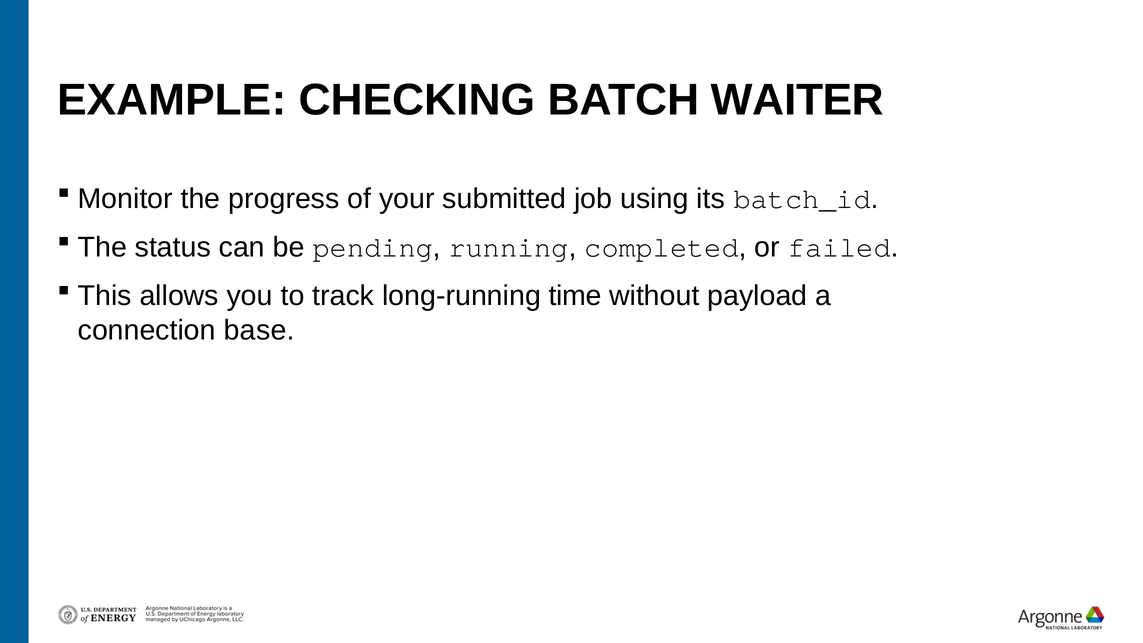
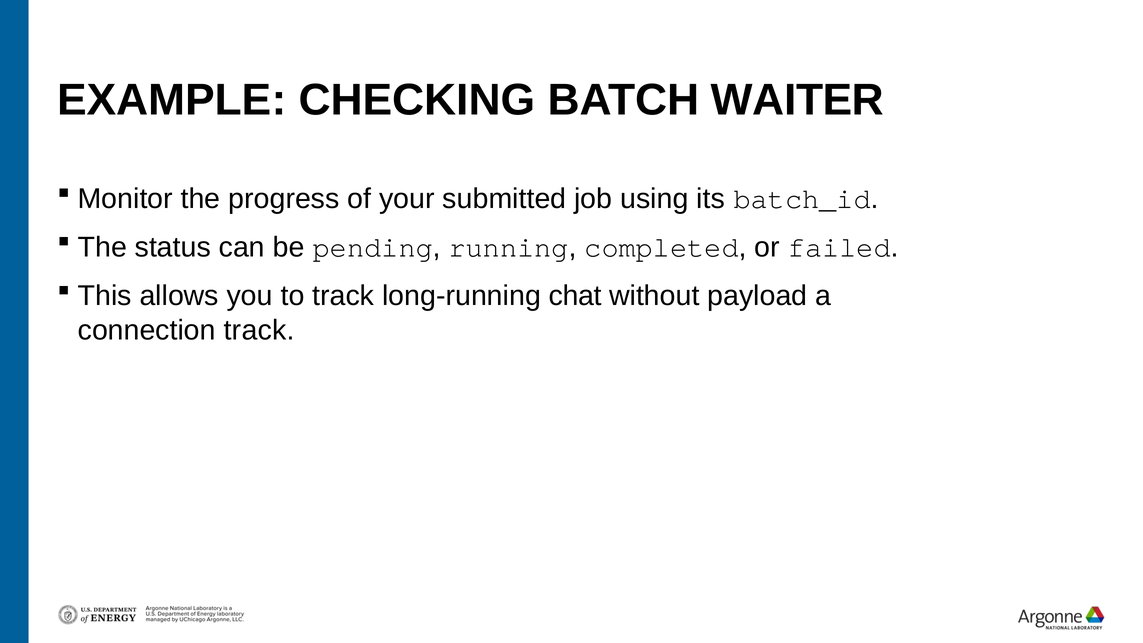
time: time -> chat
connection base: base -> track
